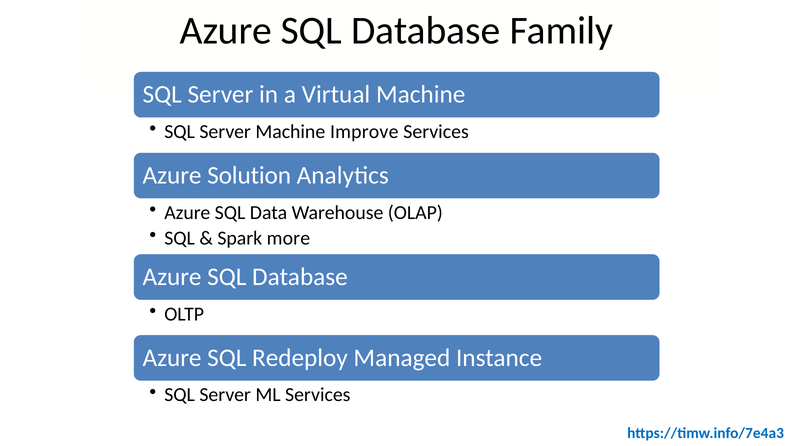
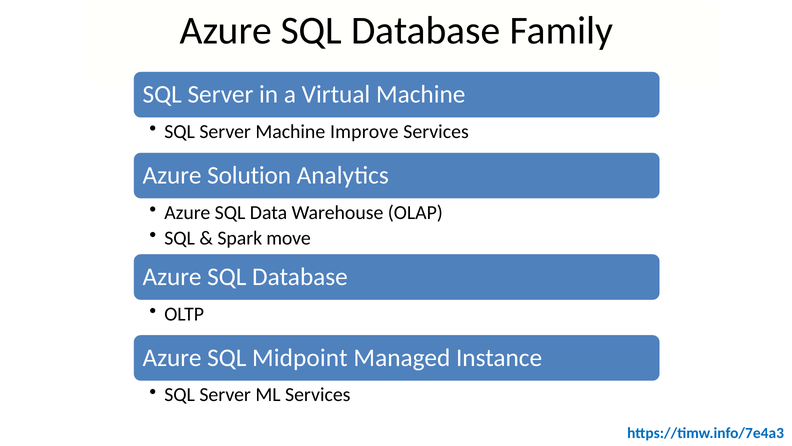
more: more -> move
Redeploy: Redeploy -> Midpoint
